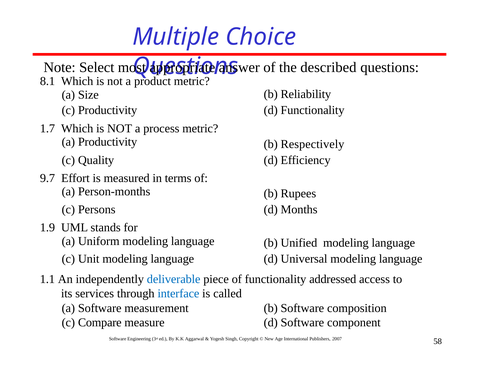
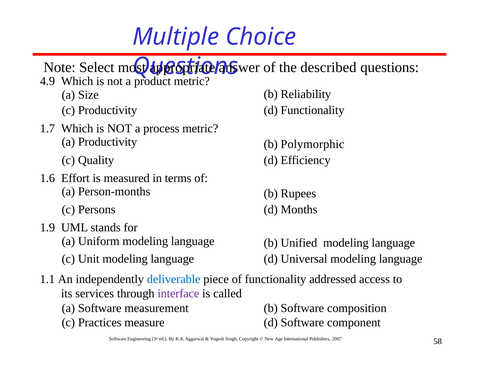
8.1: 8.1 -> 4.9
Respectively: Respectively -> Polymorphic
9.7: 9.7 -> 1.6
interface colour: blue -> purple
Compare: Compare -> Practices
